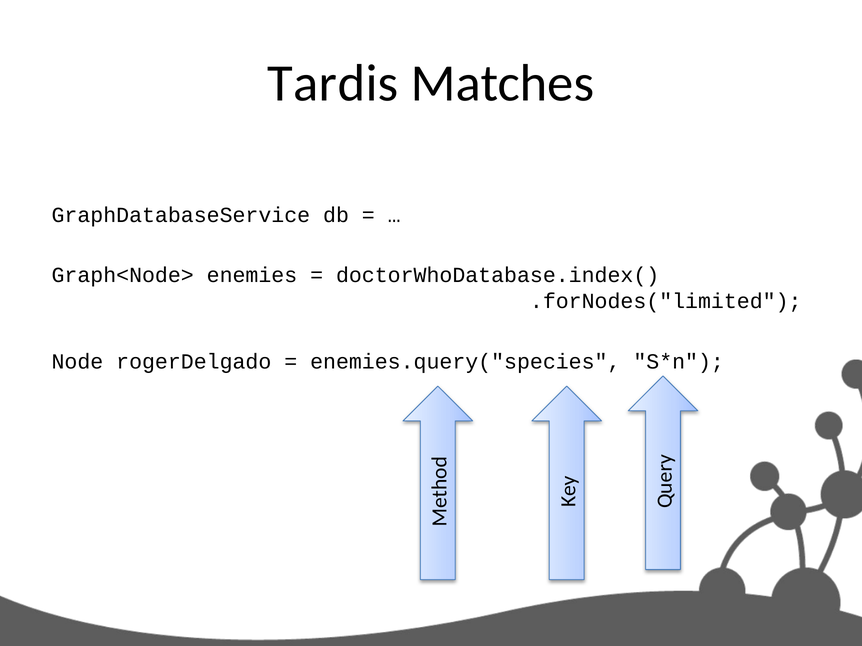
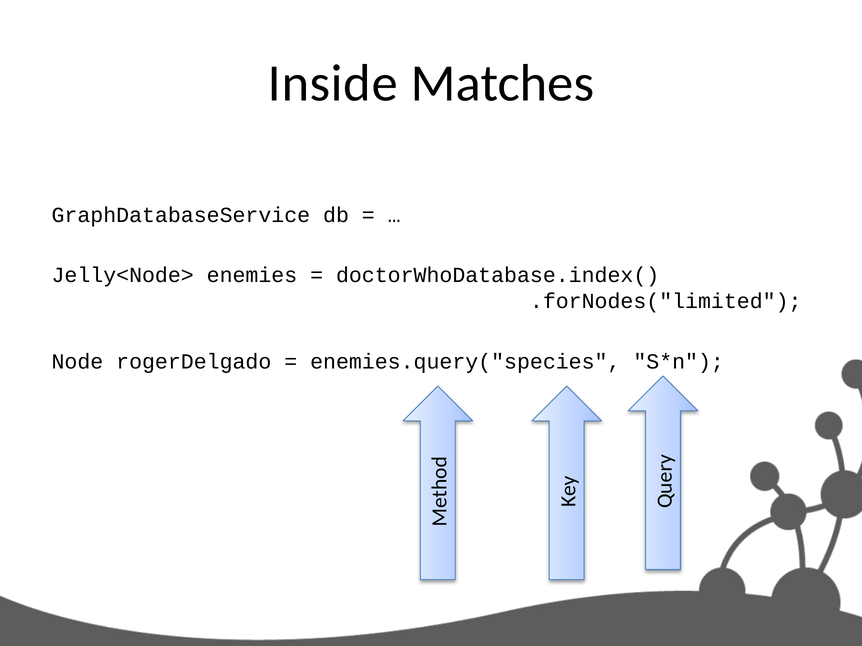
Tardis: Tardis -> Inside
Graph<Node>: Graph<Node> -> Jelly<Node>
